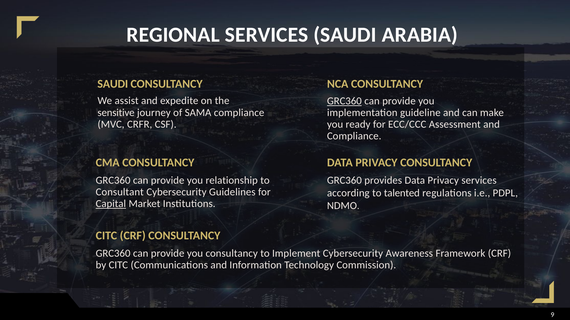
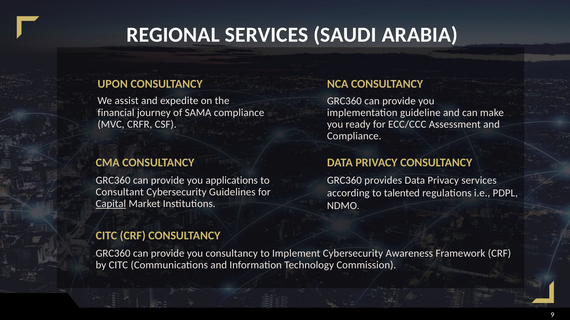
SAUDI at (113, 84): SAUDI -> UPON
GRC360 at (344, 101) underline: present -> none
sensitive: sensitive -> financial
relationship: relationship -> applications
